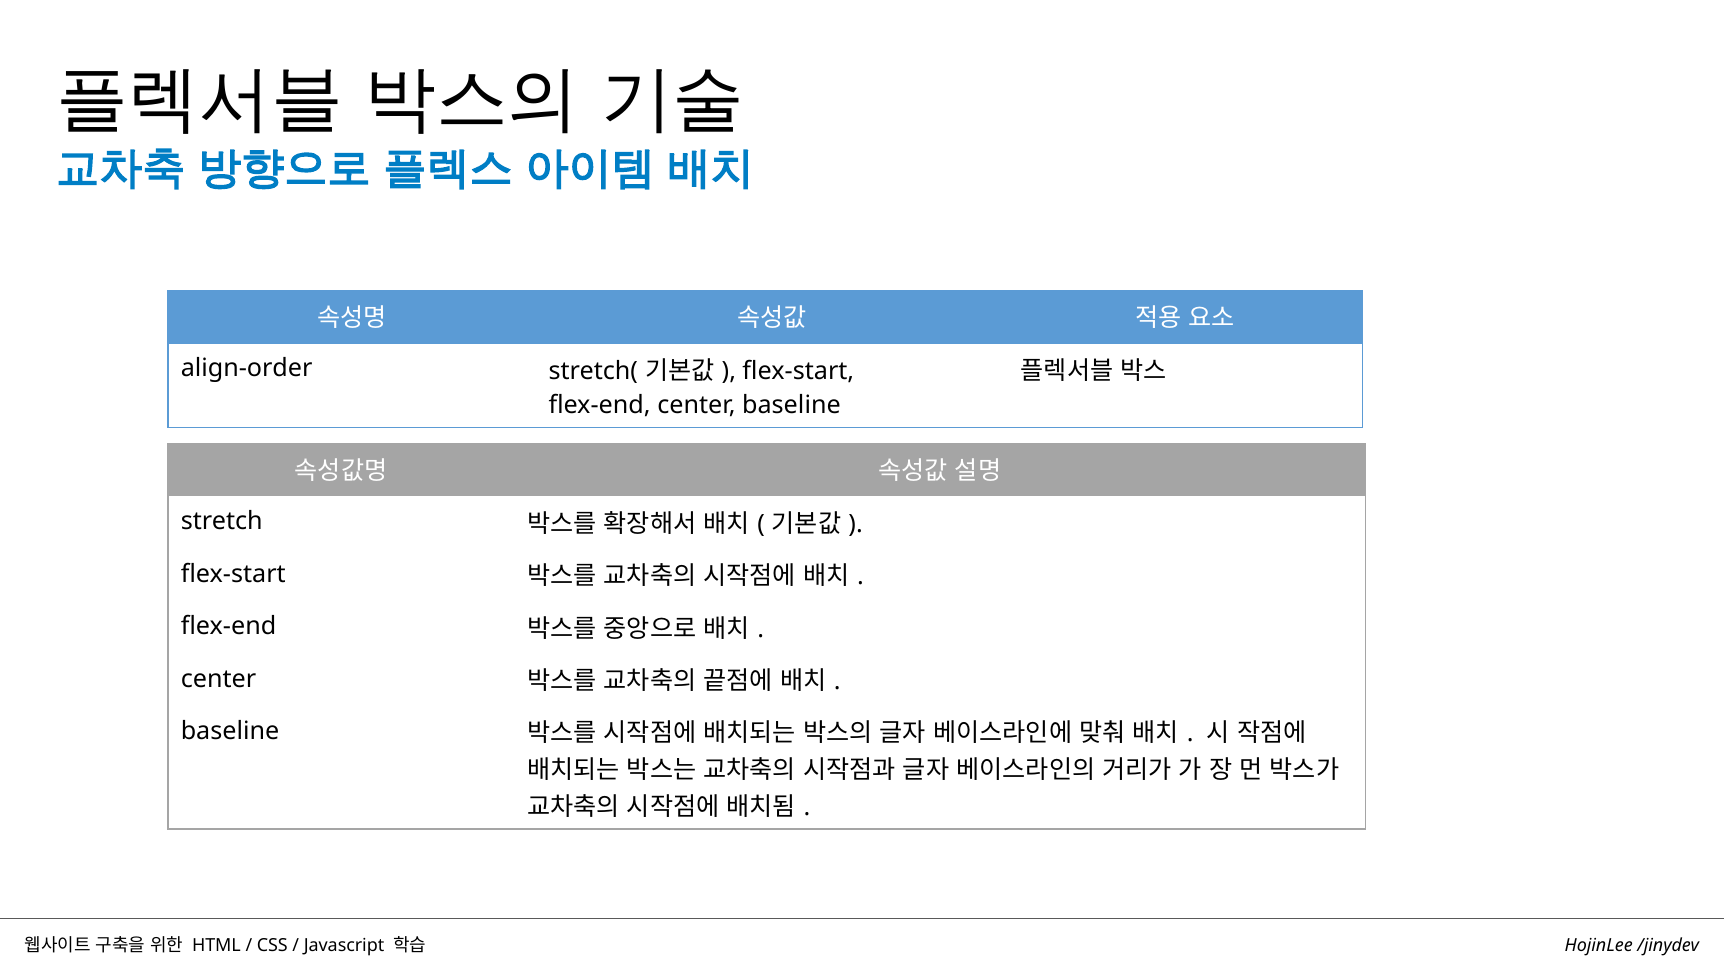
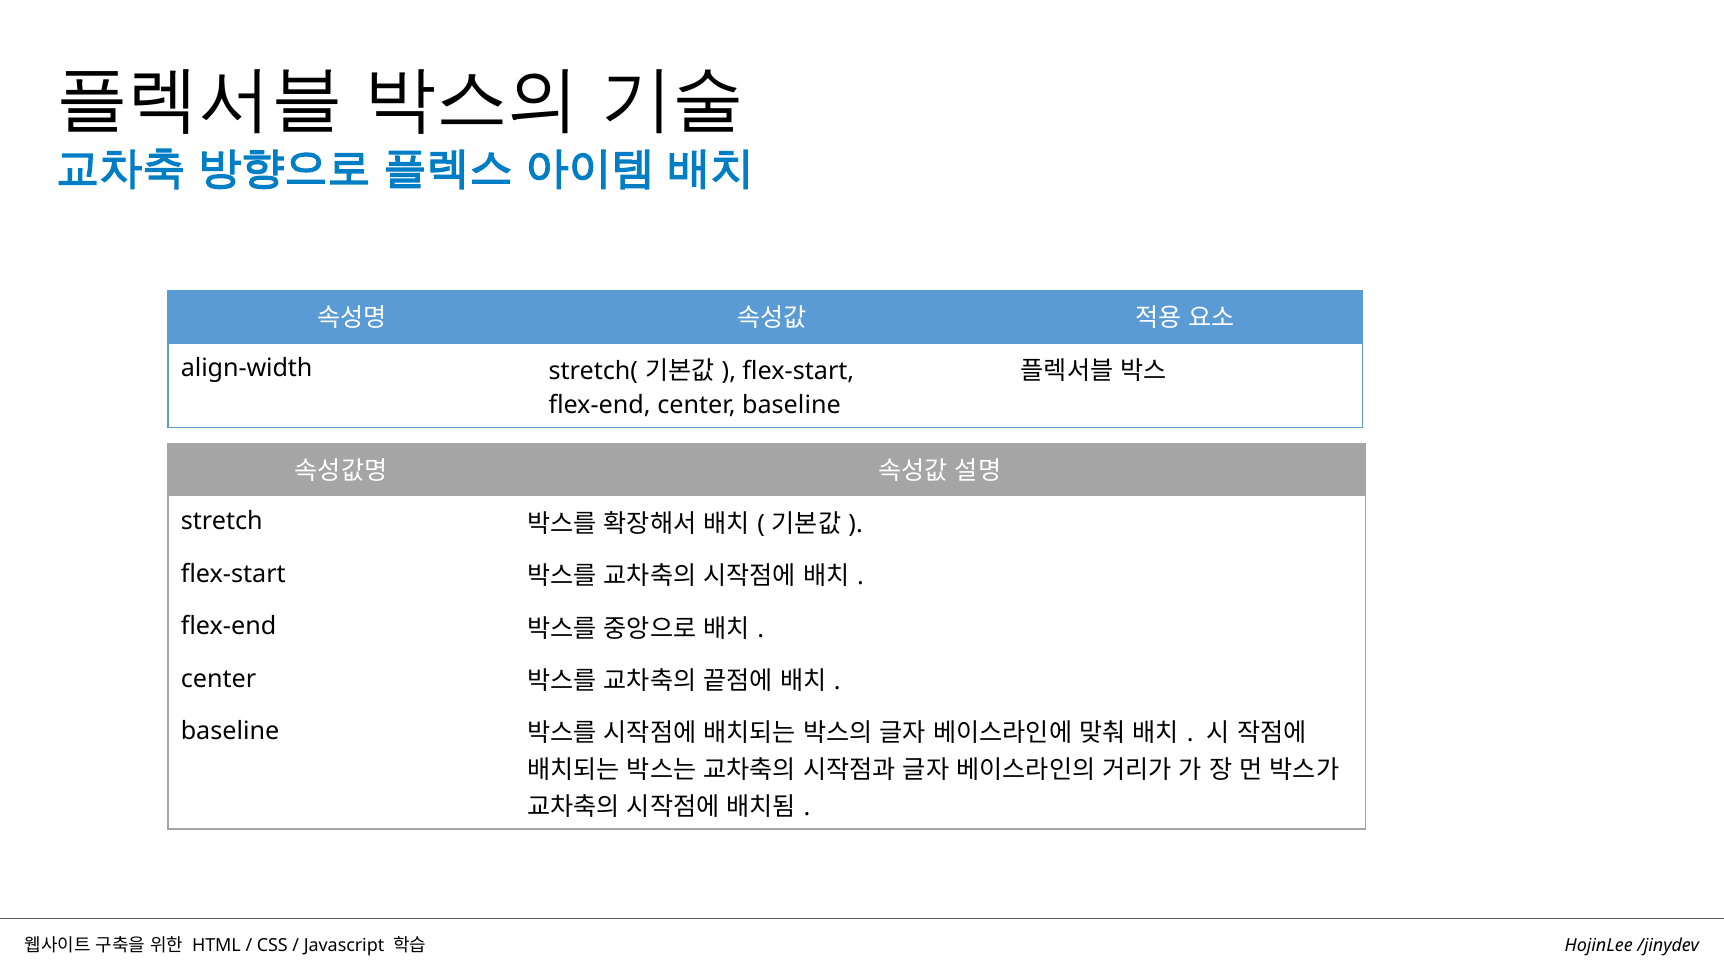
align-order: align-order -> align-width
